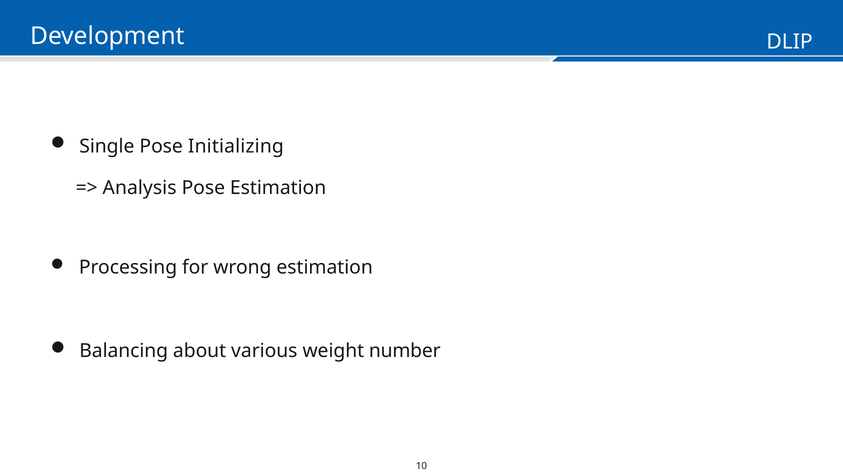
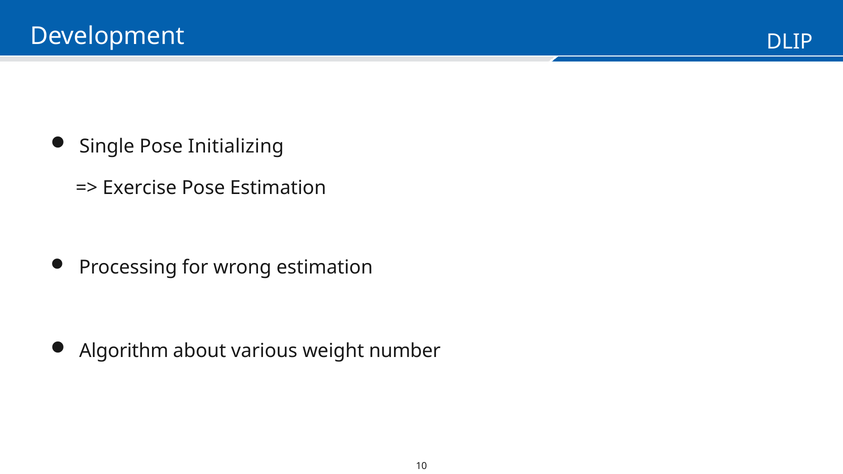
Analysis: Analysis -> Exercise
Balancing: Balancing -> Algorithm
